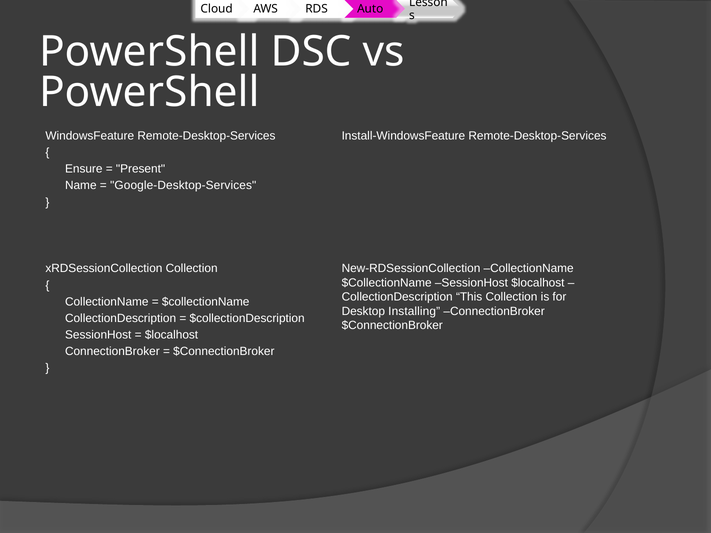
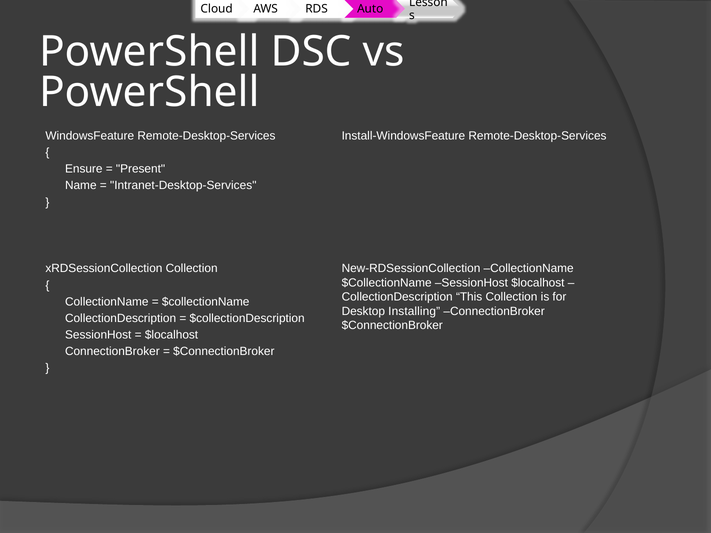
Google-Desktop-Services: Google-Desktop-Services -> Intranet-Desktop-Services
